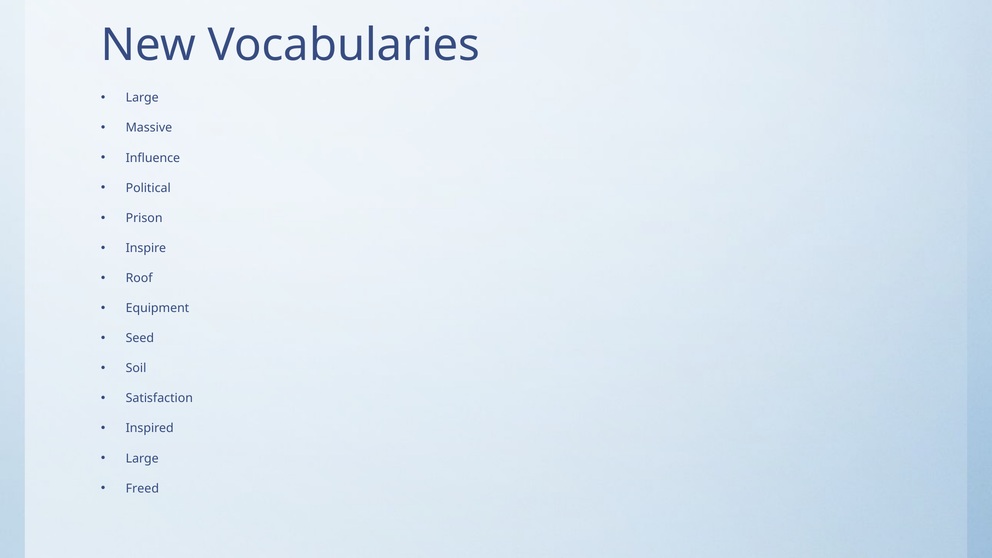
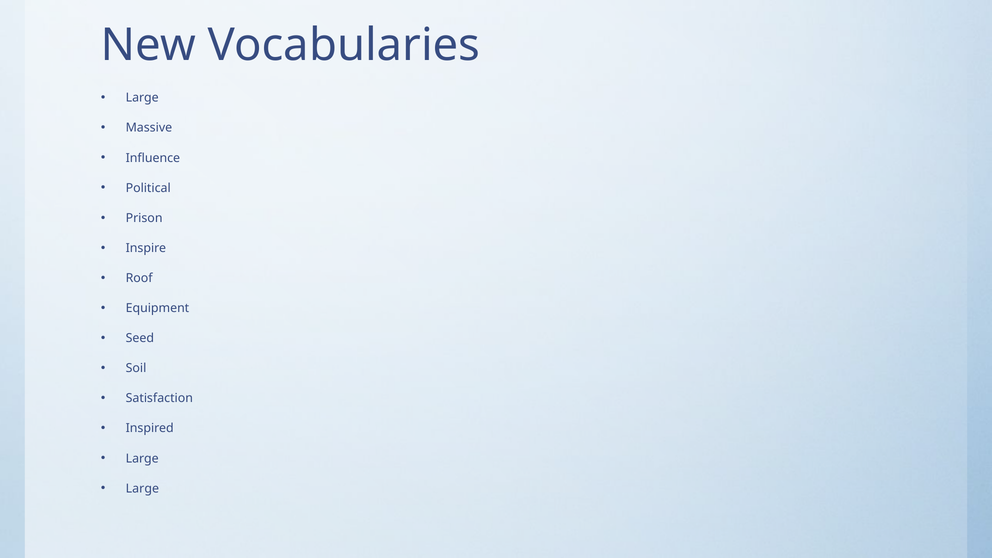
Freed at (142, 489): Freed -> Large
